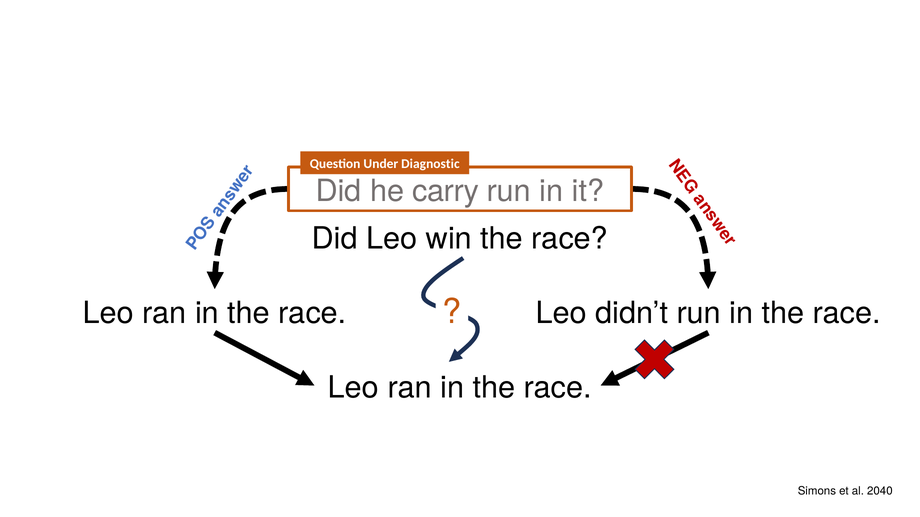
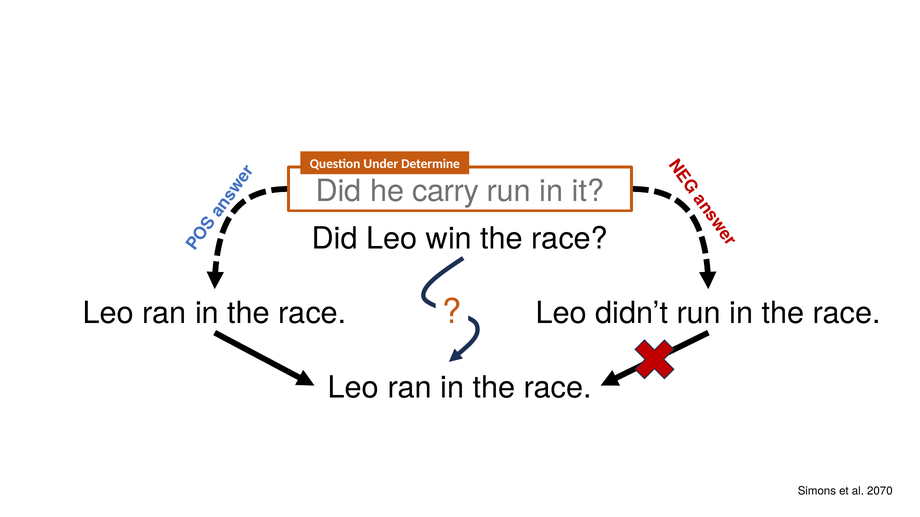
Diagnostic: Diagnostic -> Determine
2040: 2040 -> 2070
